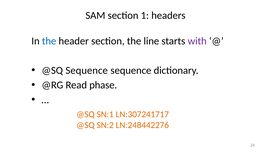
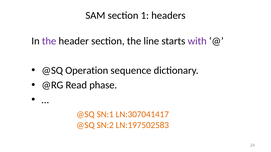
the at (49, 41) colour: blue -> purple
@SQ Sequence: Sequence -> Operation
LN:307241717: LN:307241717 -> LN:307041417
LN:248442276: LN:248442276 -> LN:197502583
